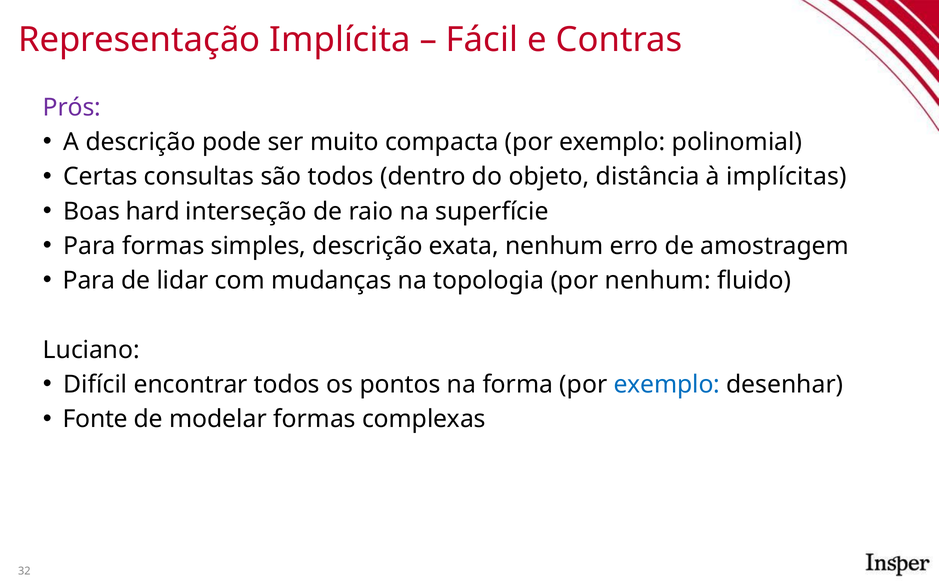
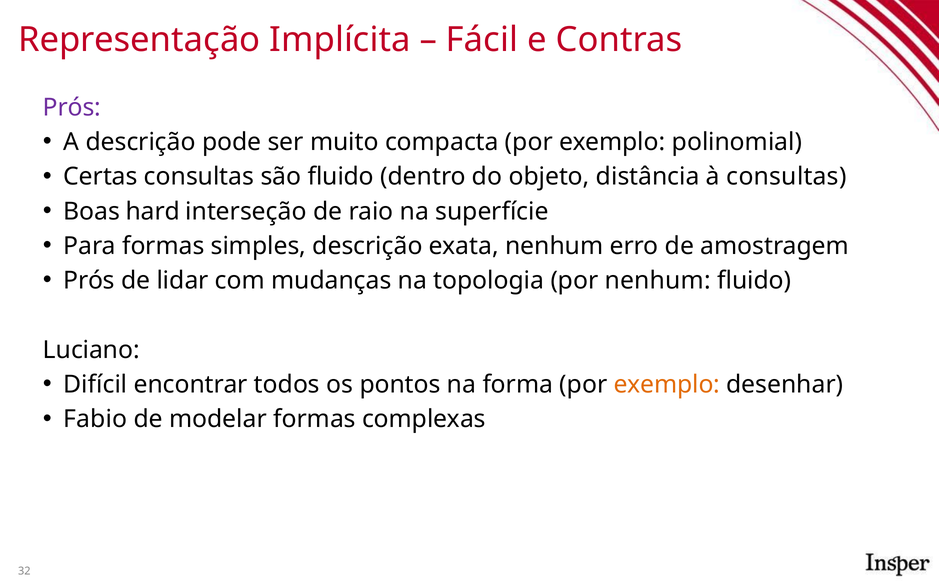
são todos: todos -> fluido
à implícitas: implícitas -> consultas
Para at (89, 281): Para -> Prós
exemplo at (667, 385) colour: blue -> orange
Fonte: Fonte -> Fabio
